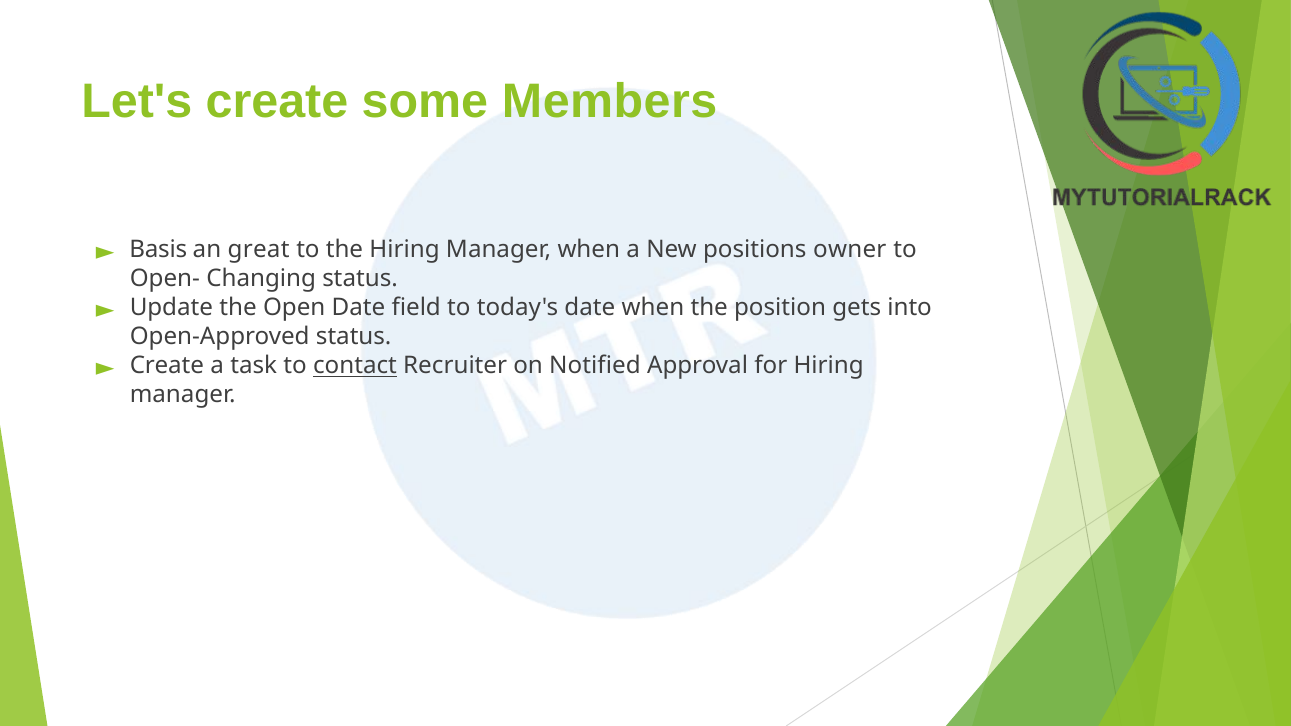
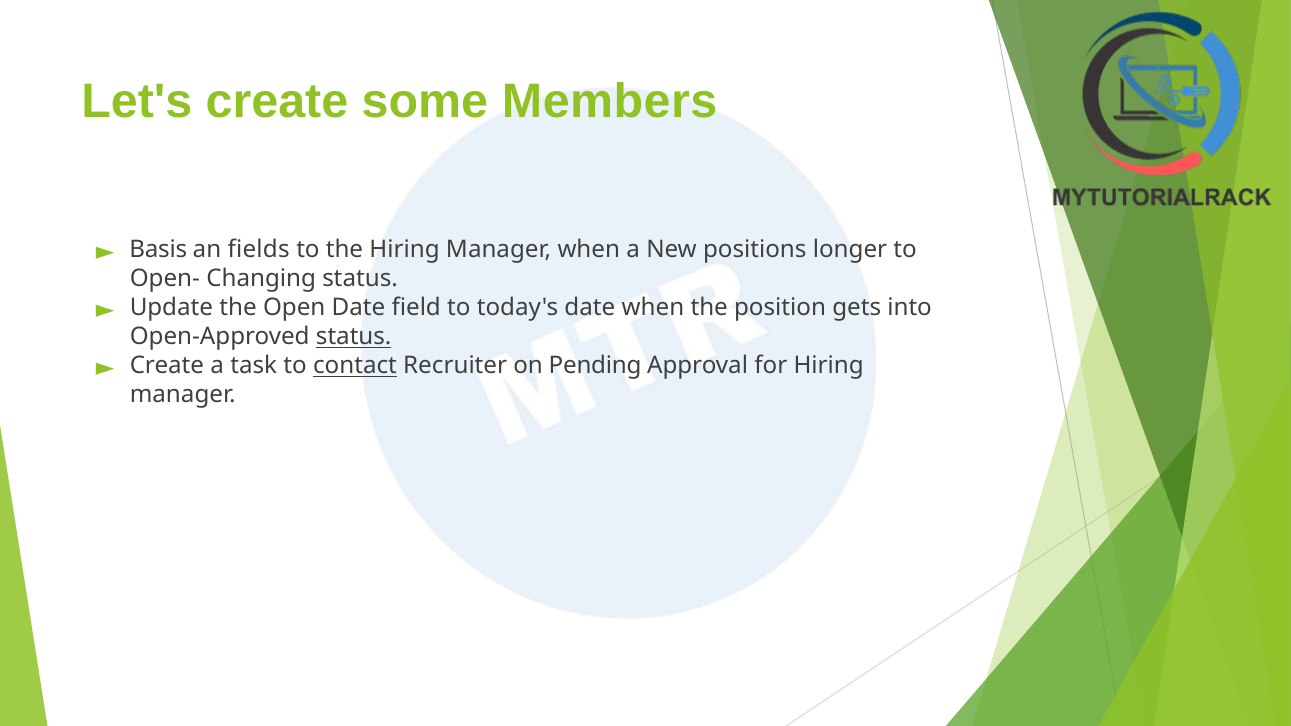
great: great -> fields
owner: owner -> longer
status at (354, 337) underline: none -> present
Notified: Notified -> Pending
